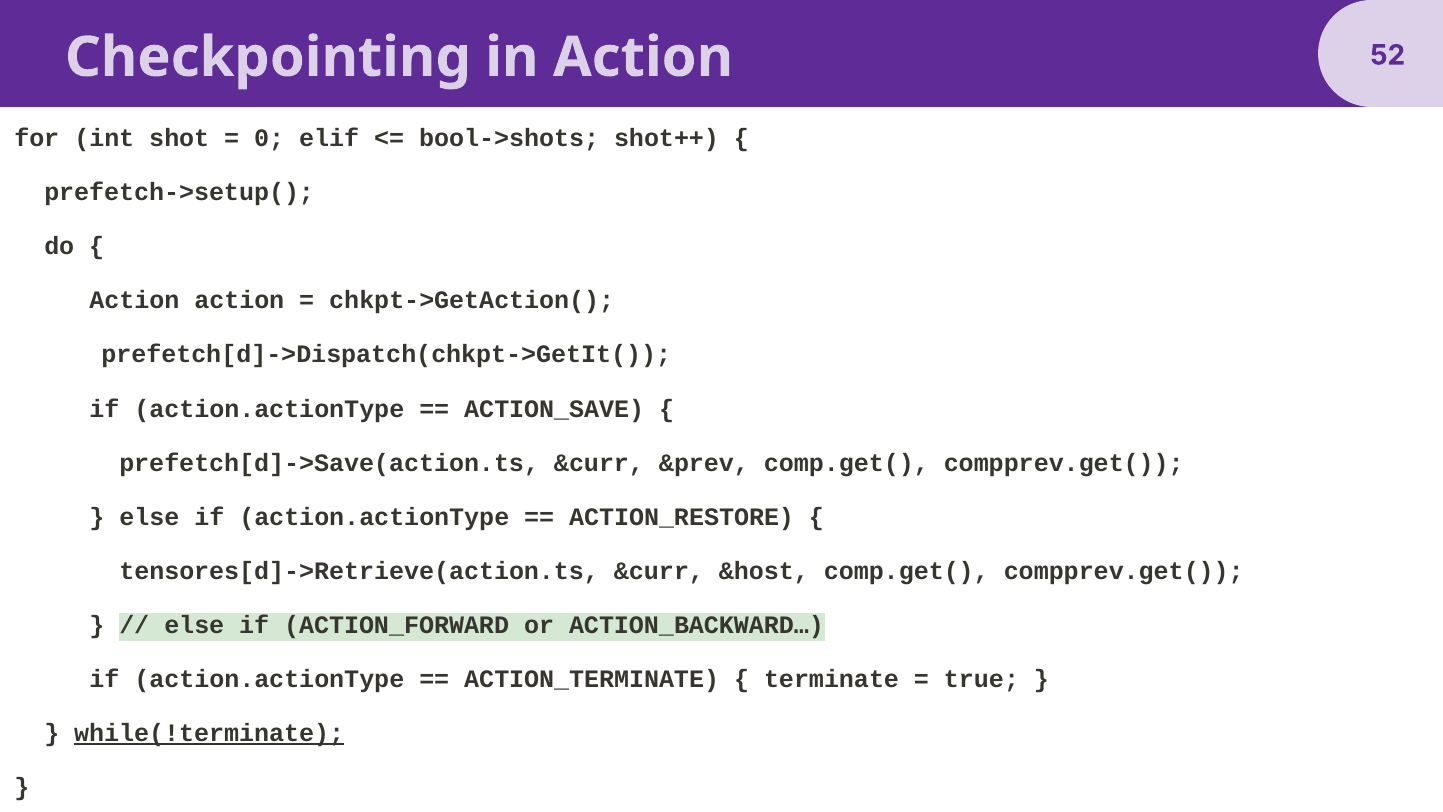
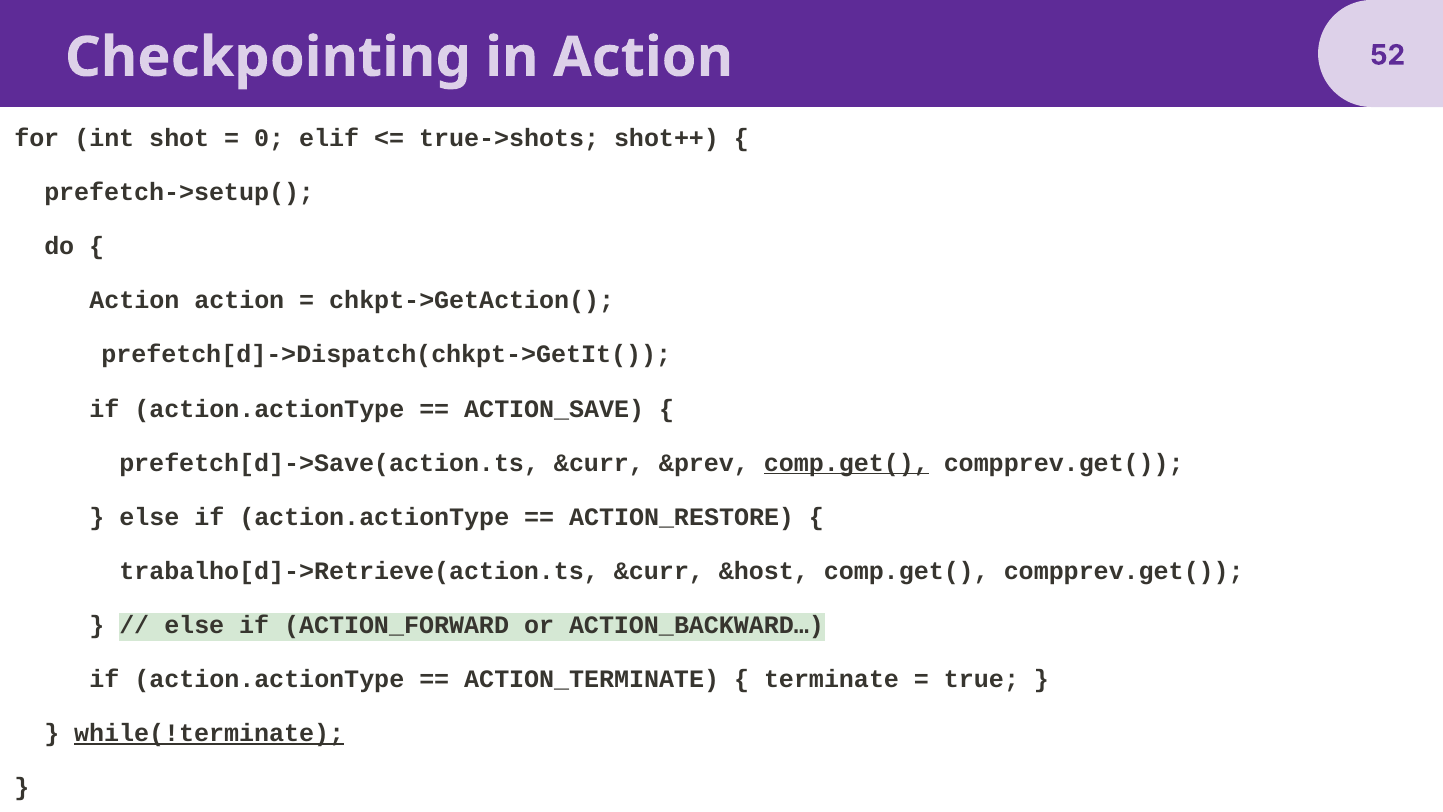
bool->shots: bool->shots -> true->shots
comp.get( at (846, 463) underline: none -> present
tensores[d]->Retrieve(action.ts: tensores[d]->Retrieve(action.ts -> trabalho[d]->Retrieve(action.ts
